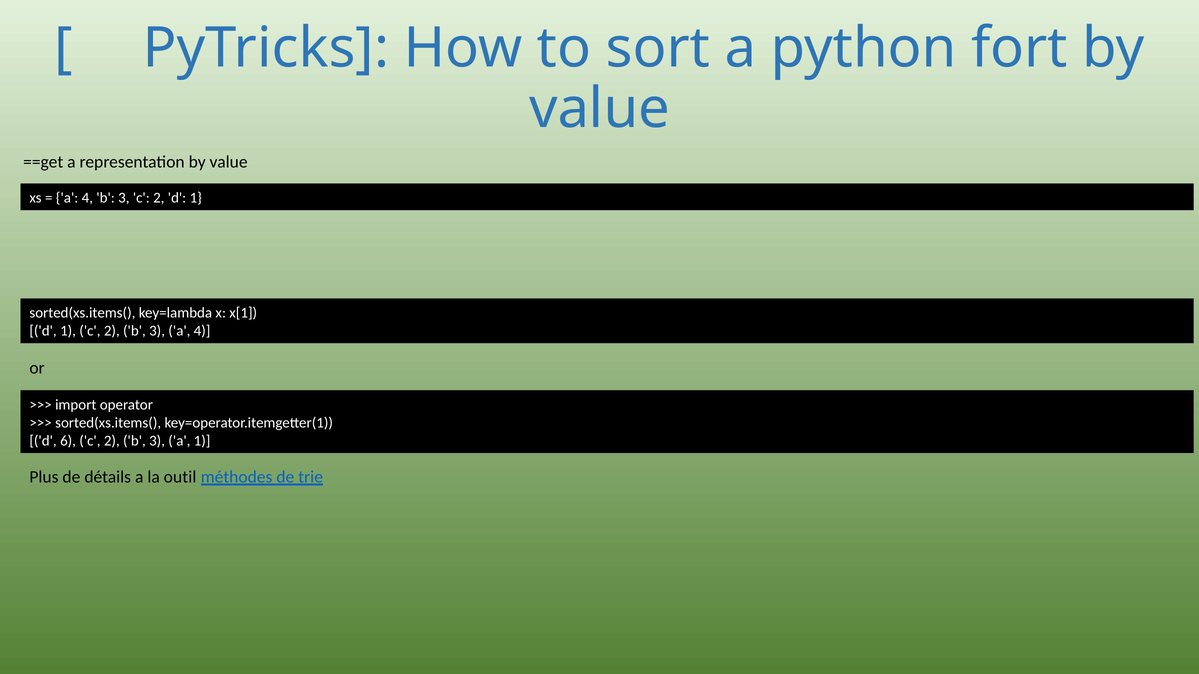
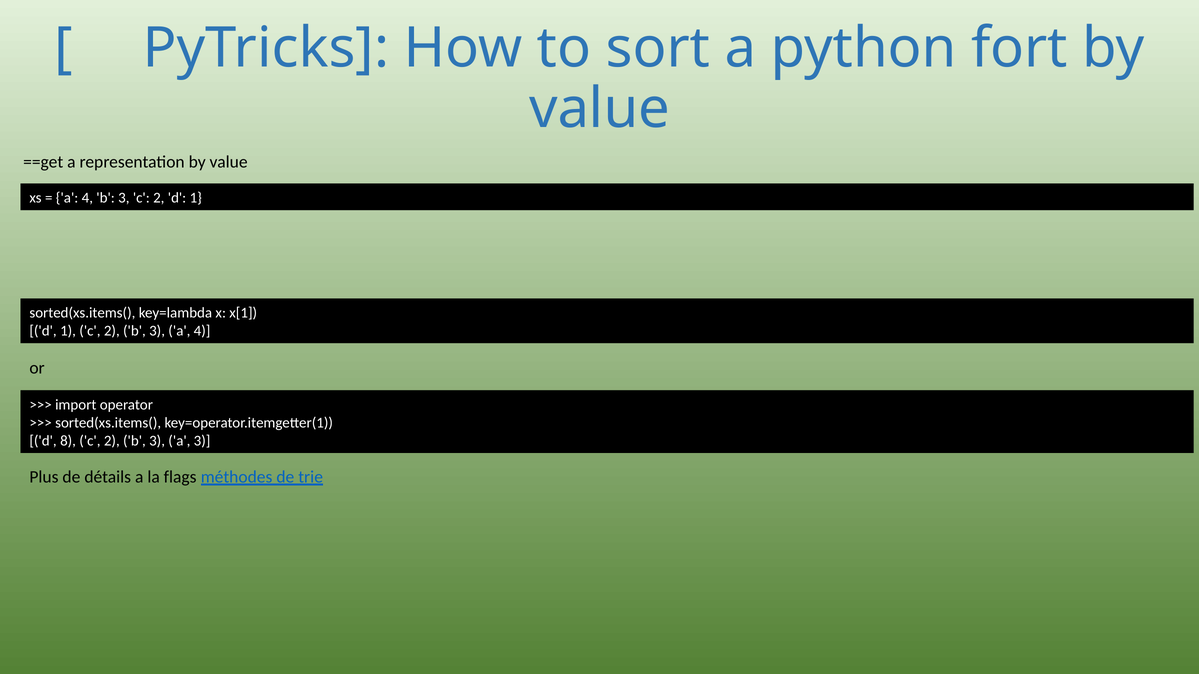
6: 6 -> 8
a 1: 1 -> 3
outil: outil -> flags
